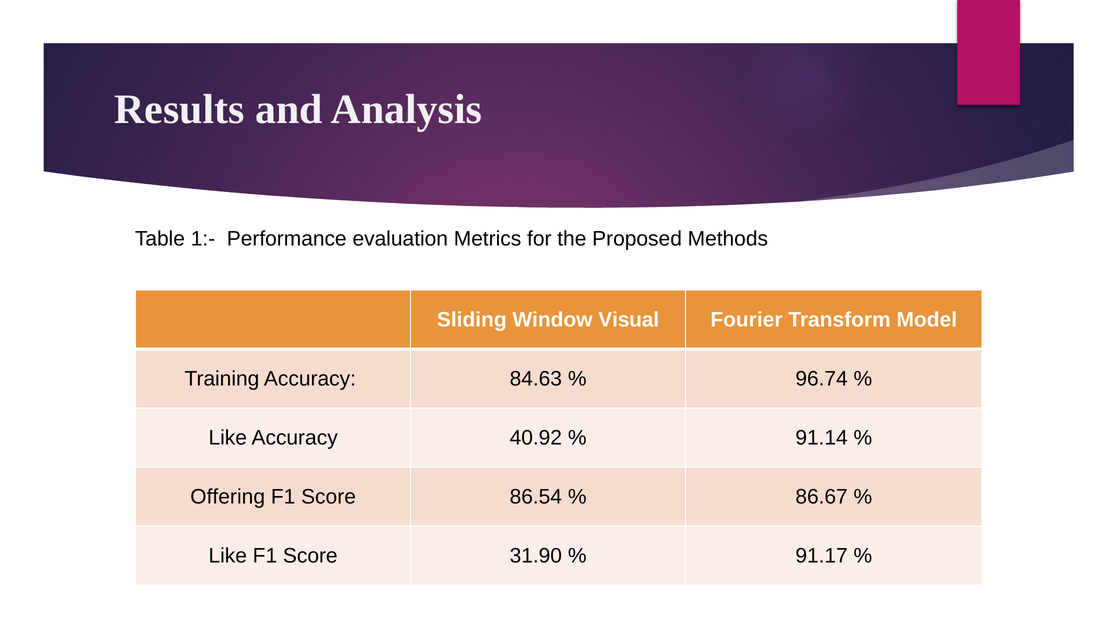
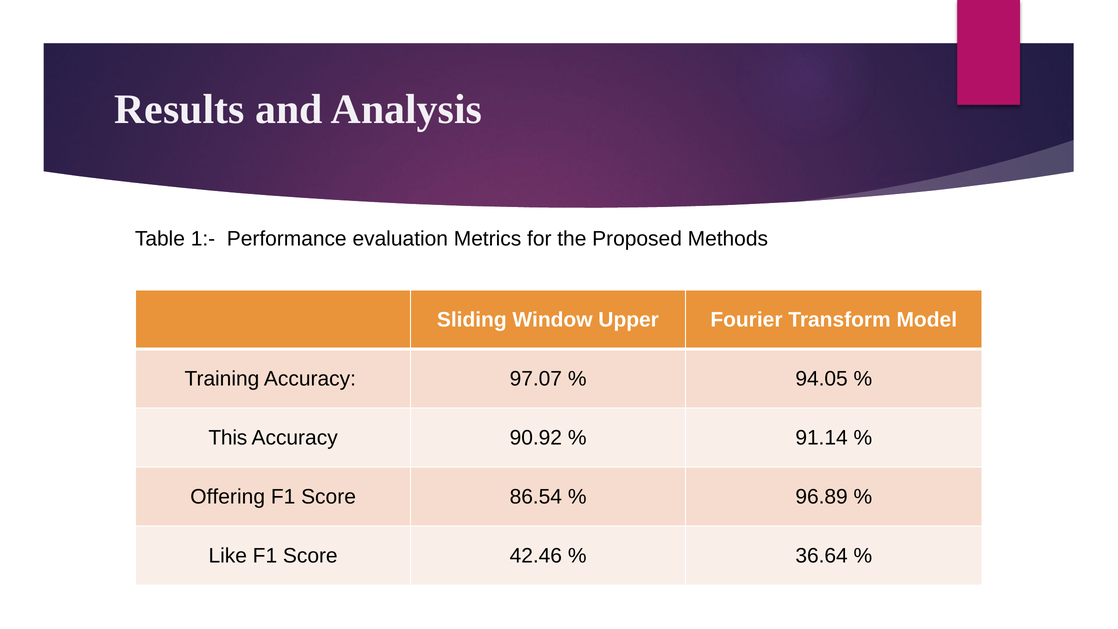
Visual: Visual -> Upper
84.63: 84.63 -> 97.07
96.74: 96.74 -> 94.05
Like at (228, 438): Like -> This
40.92: 40.92 -> 90.92
86.67: 86.67 -> 96.89
31.90: 31.90 -> 42.46
91.17: 91.17 -> 36.64
